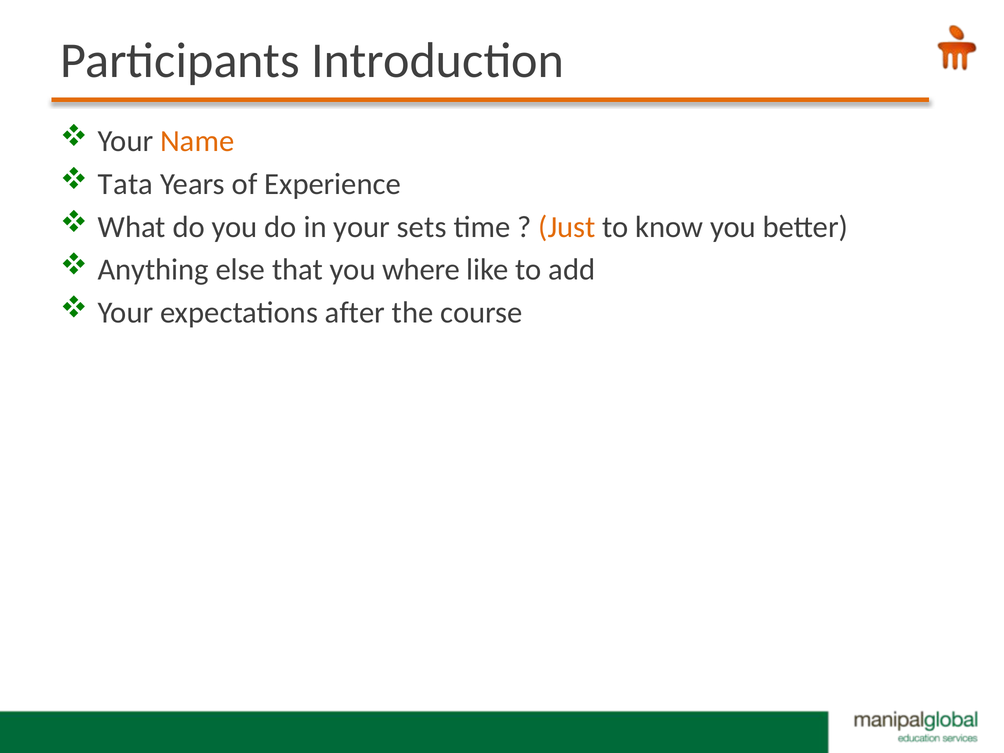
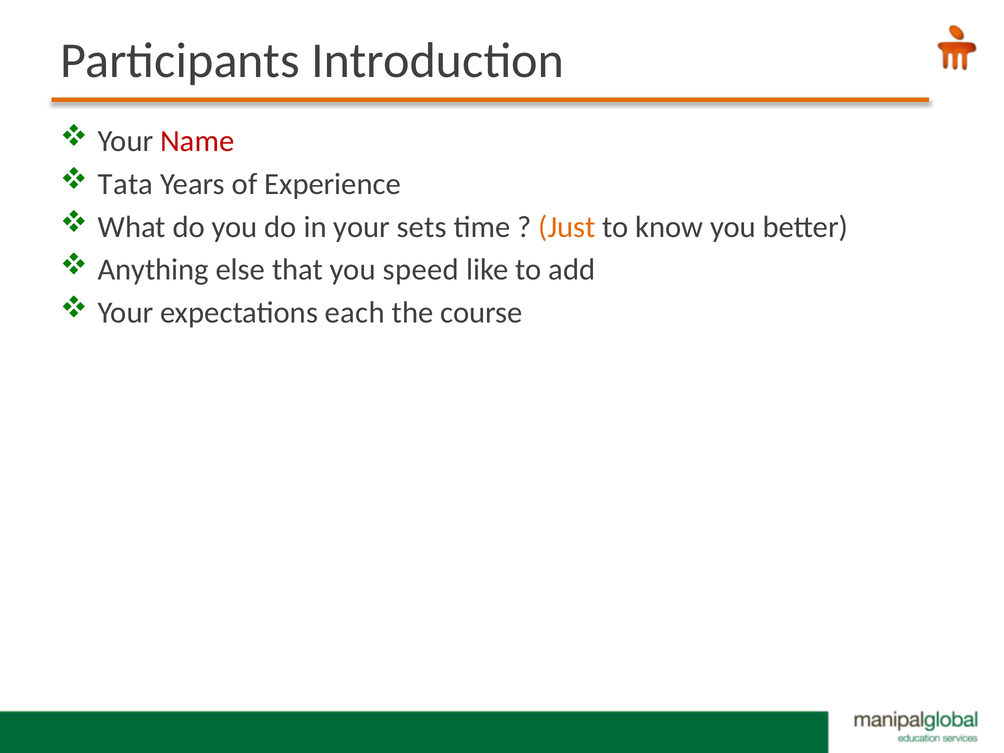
Name colour: orange -> red
where: where -> speed
after: after -> each
